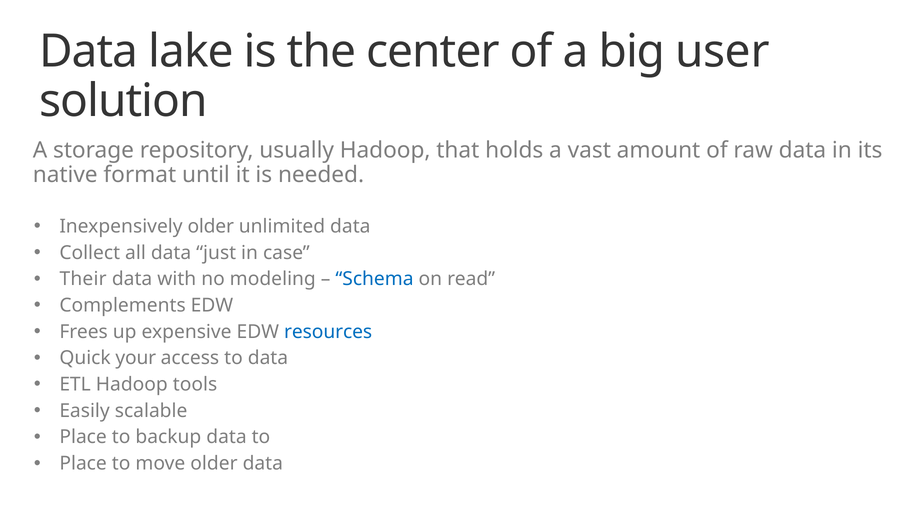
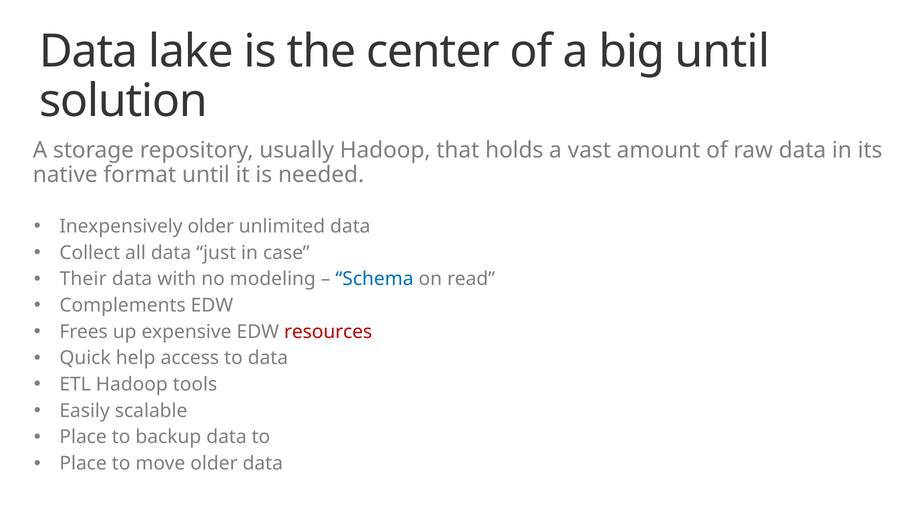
big user: user -> until
resources colour: blue -> red
your: your -> help
